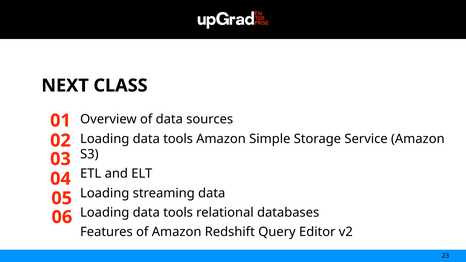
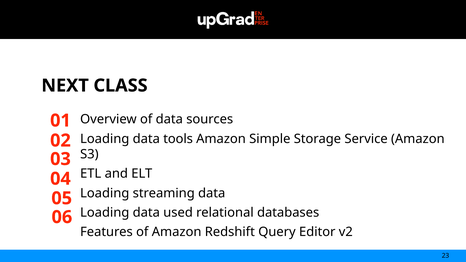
tools at (178, 213): tools -> used
